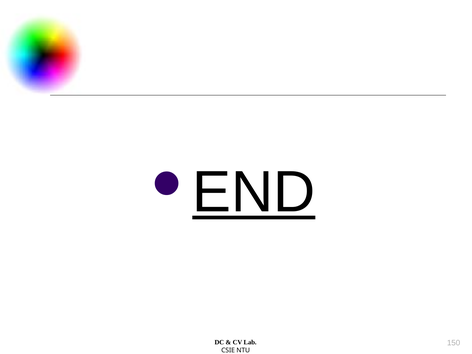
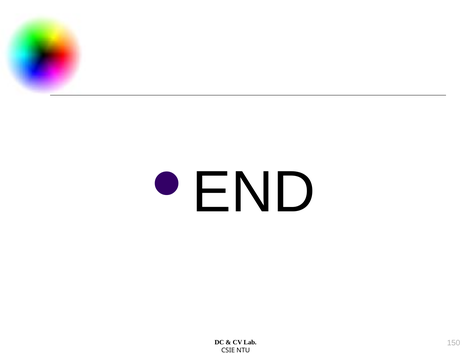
END underline: present -> none
